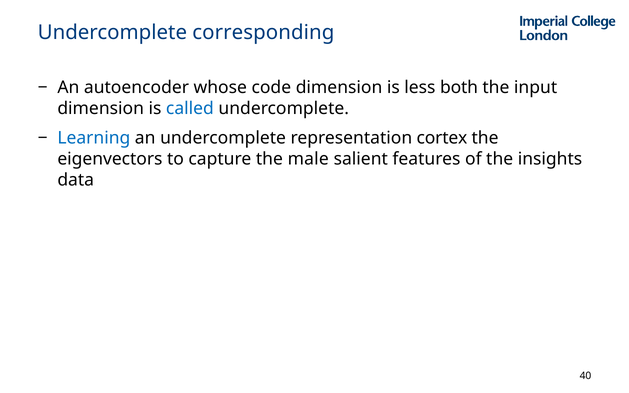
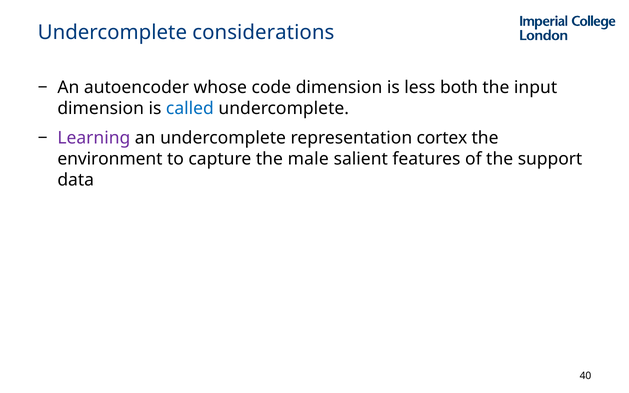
corresponding: corresponding -> considerations
Learning colour: blue -> purple
eigenvectors: eigenvectors -> environment
insights: insights -> support
